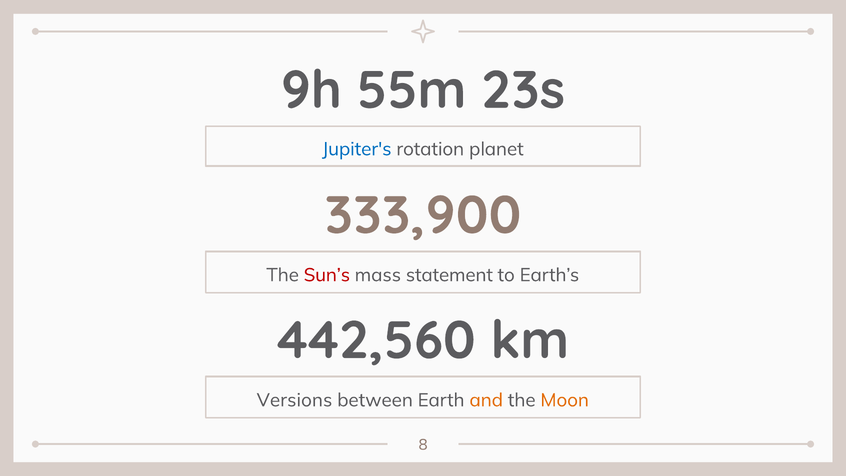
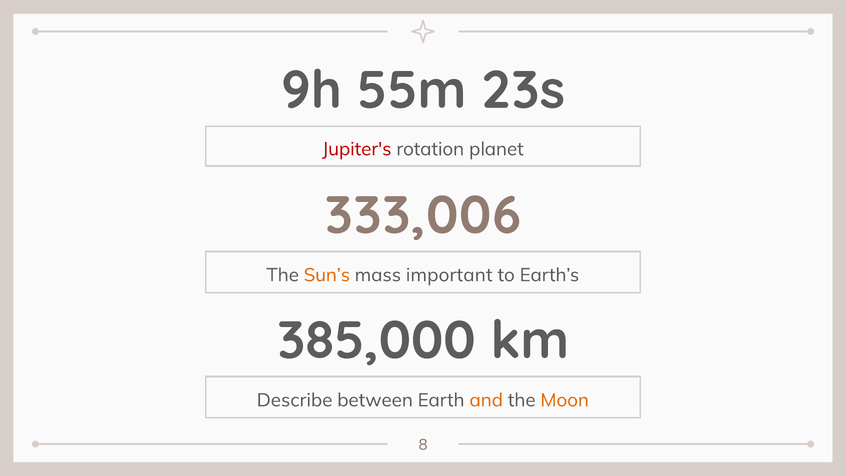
Jupiter's colour: blue -> red
333,900: 333,900 -> 333,006
Sun’s colour: red -> orange
statement: statement -> important
442,560: 442,560 -> 385,000
Versions: Versions -> Describe
